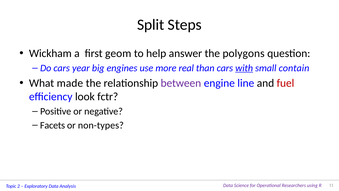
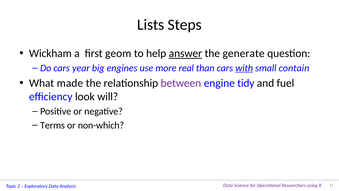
Split: Split -> Lists
answer underline: none -> present
polygons: polygons -> generate
line: line -> tidy
fuel colour: red -> black
fctr: fctr -> will
Facets: Facets -> Terms
non-types: non-types -> non-which
